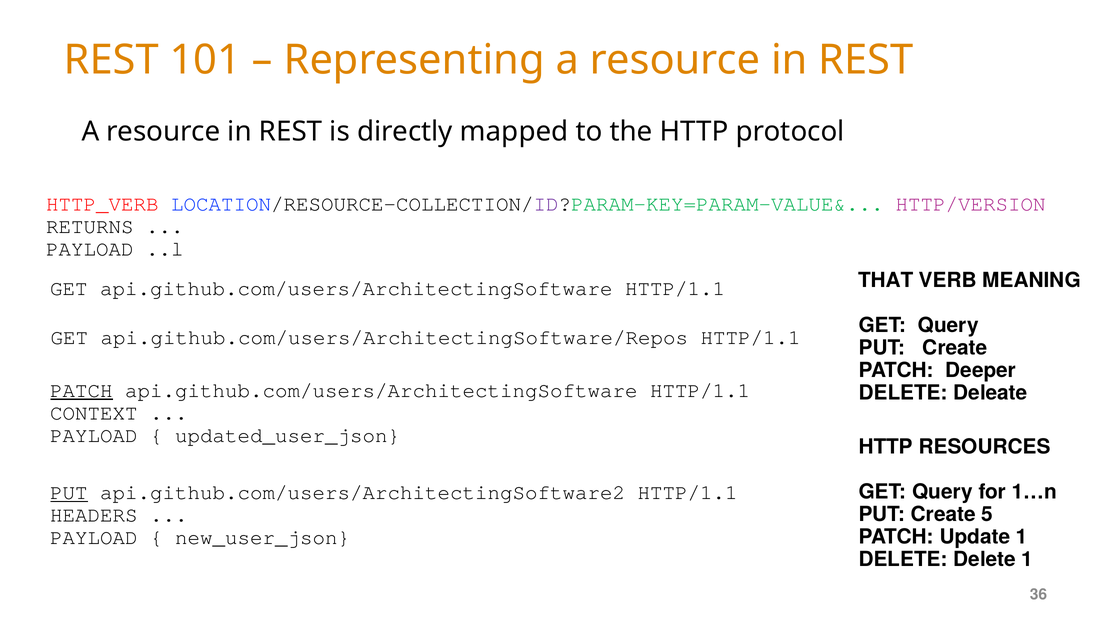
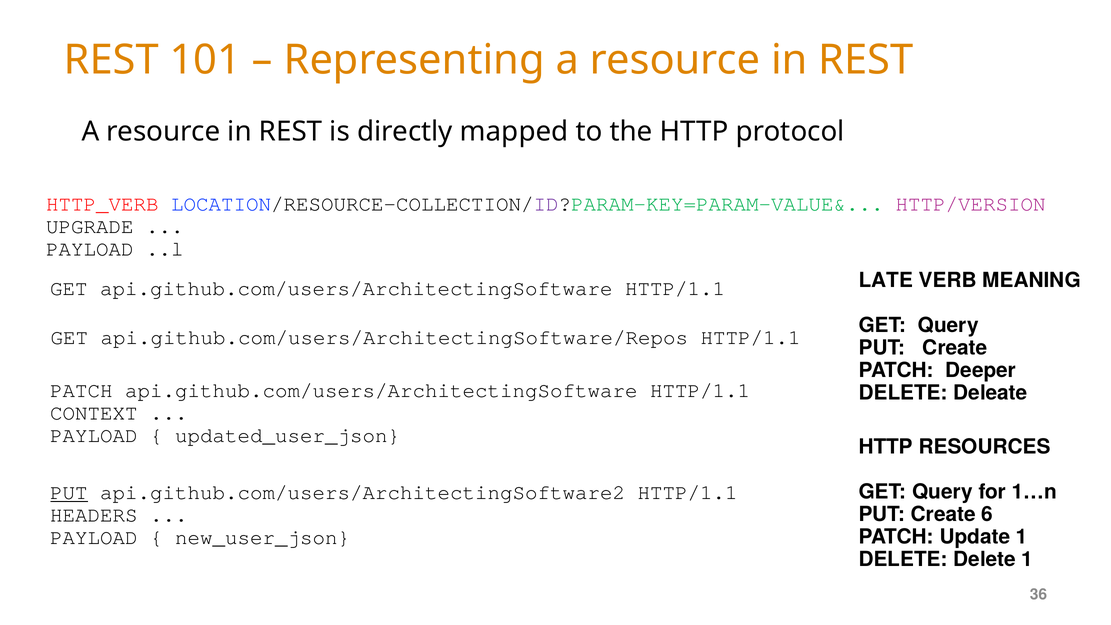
RETURNS: RETURNS -> UPGRADE
THAT: THAT -> LATE
PATCH at (82, 390) underline: present -> none
5: 5 -> 6
